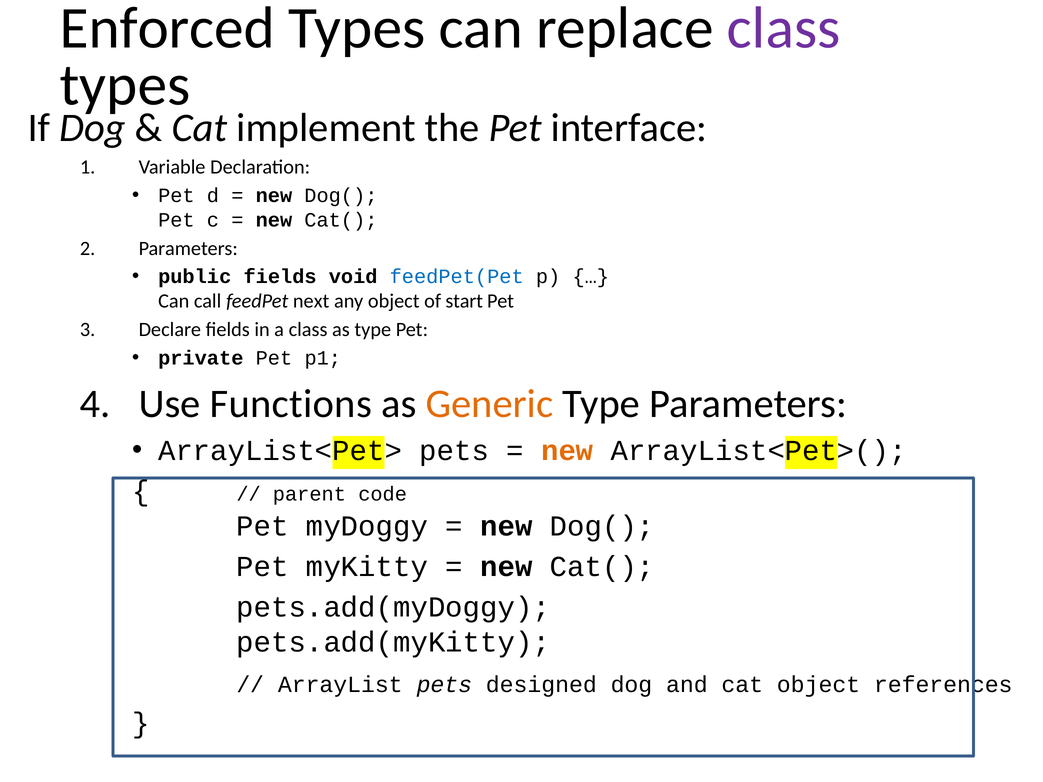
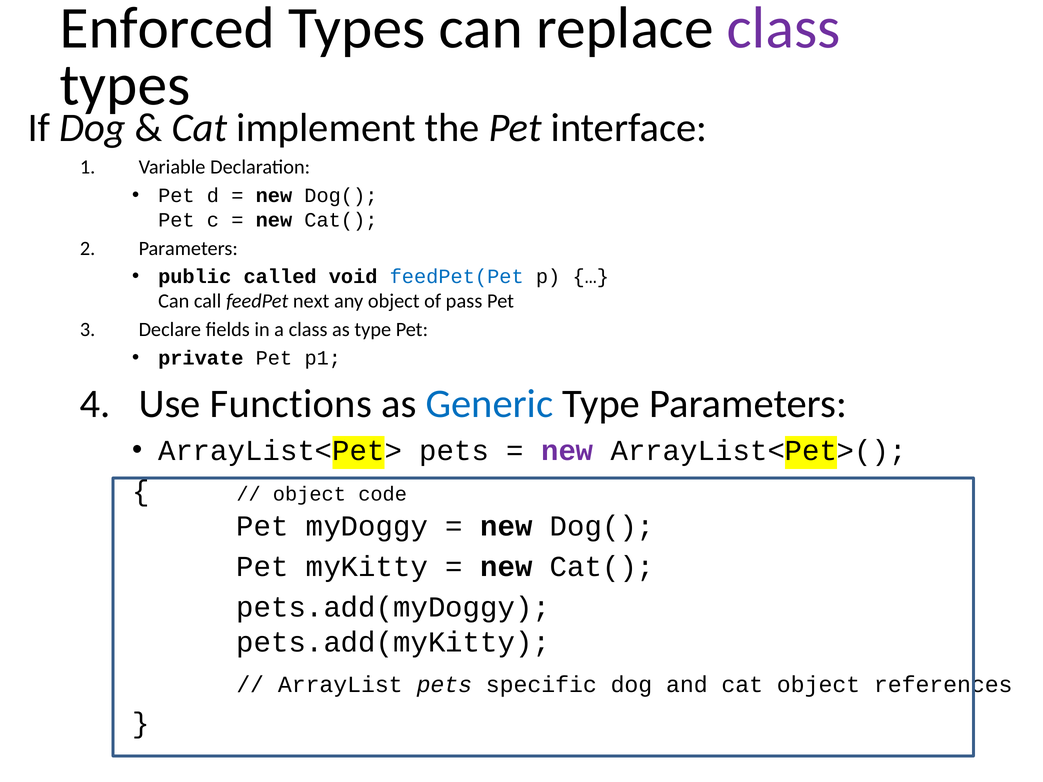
public fields: fields -> called
start: start -> pass
Generic colour: orange -> blue
new at (567, 451) colour: orange -> purple
parent at (309, 494): parent -> object
designed: designed -> specific
